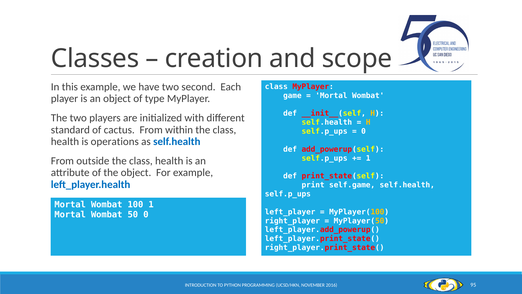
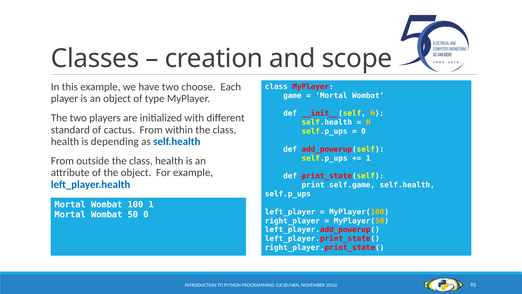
second: second -> choose
operations: operations -> depending
